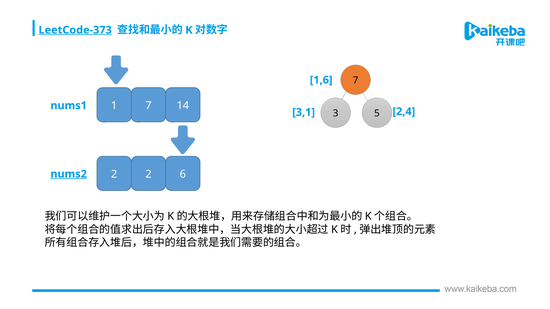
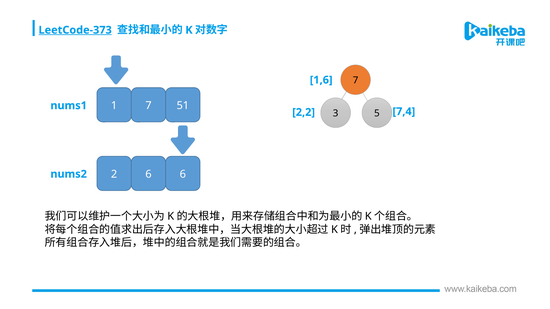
14: 14 -> 51
3,1: 3,1 -> 2,2
2,4: 2,4 -> 7,4
2 2: 2 -> 6
nums2 underline: present -> none
